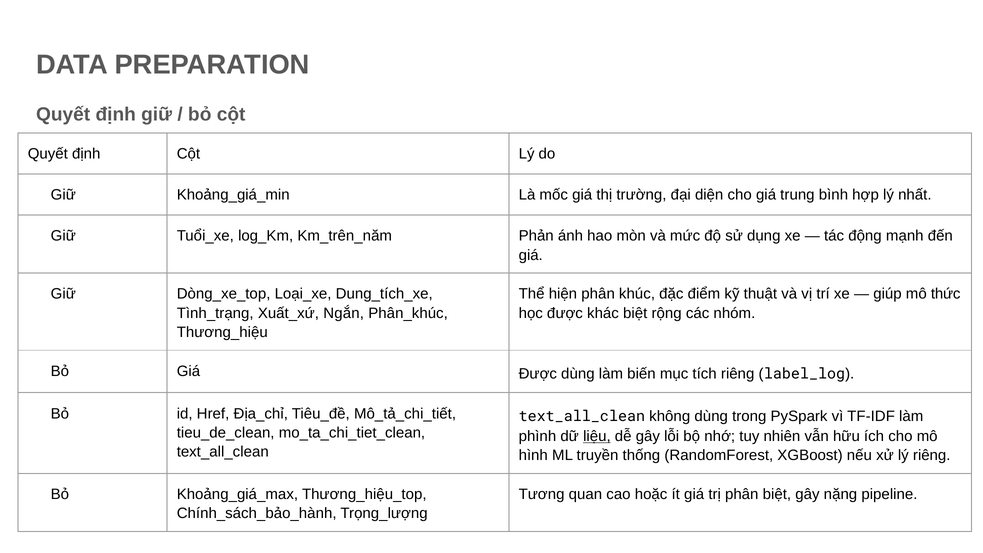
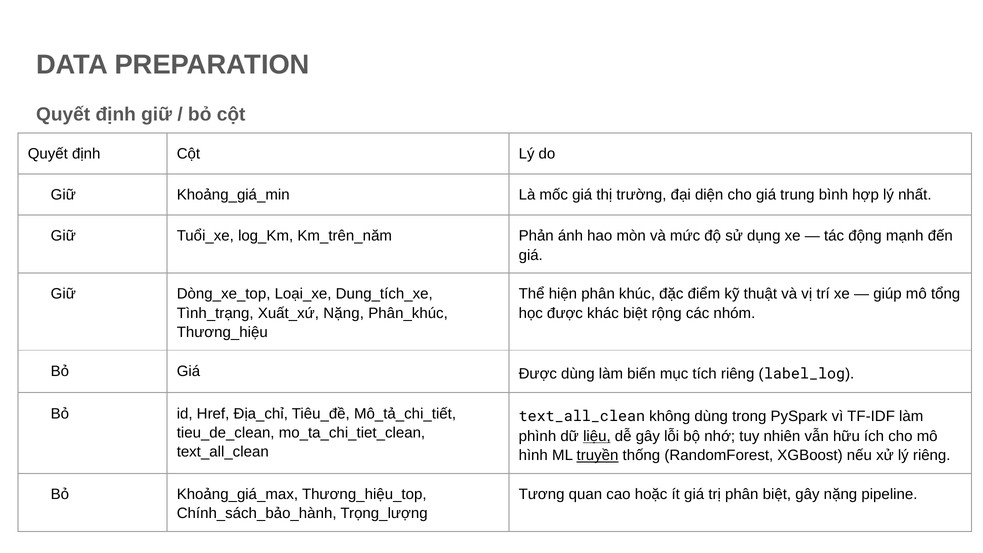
thức: thức -> tổng
Ngắn at (344, 313): Ngắn -> Nặng
truyền underline: none -> present
